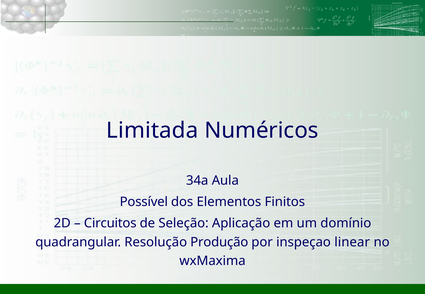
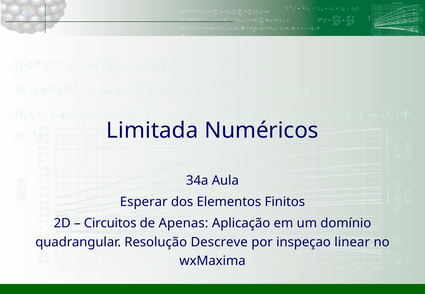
Possível: Possível -> Esperar
Seleção: Seleção -> Apenas
Produção: Produção -> Descreve
